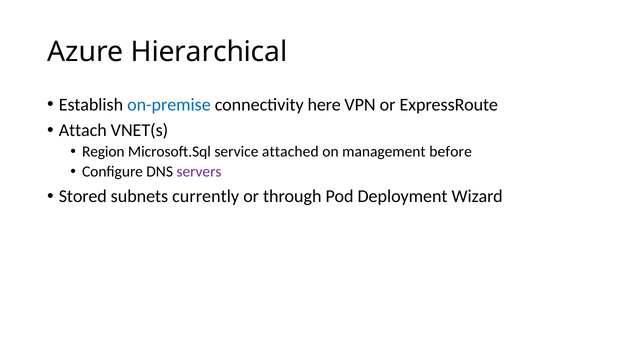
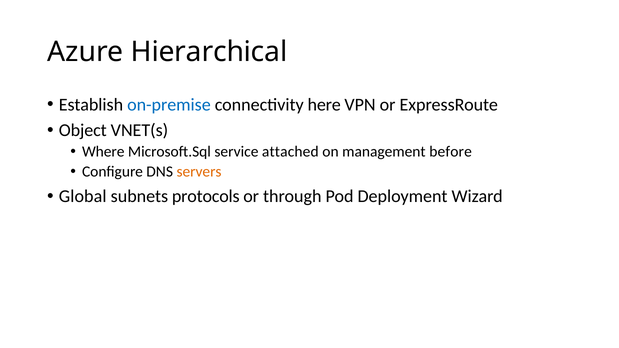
Attach: Attach -> Object
Region: Region -> Where
servers colour: purple -> orange
Stored: Stored -> Global
currently: currently -> protocols
